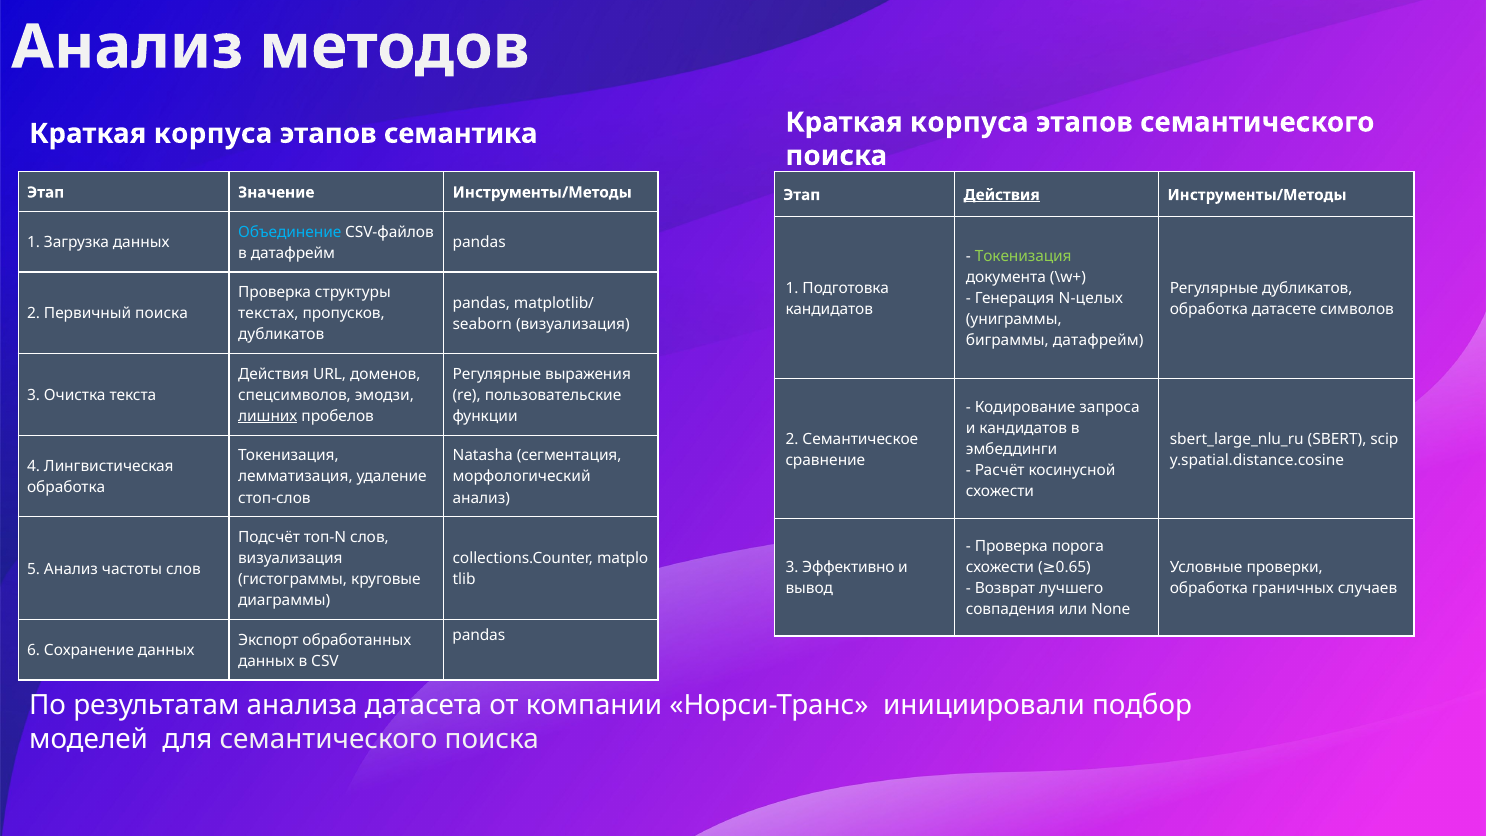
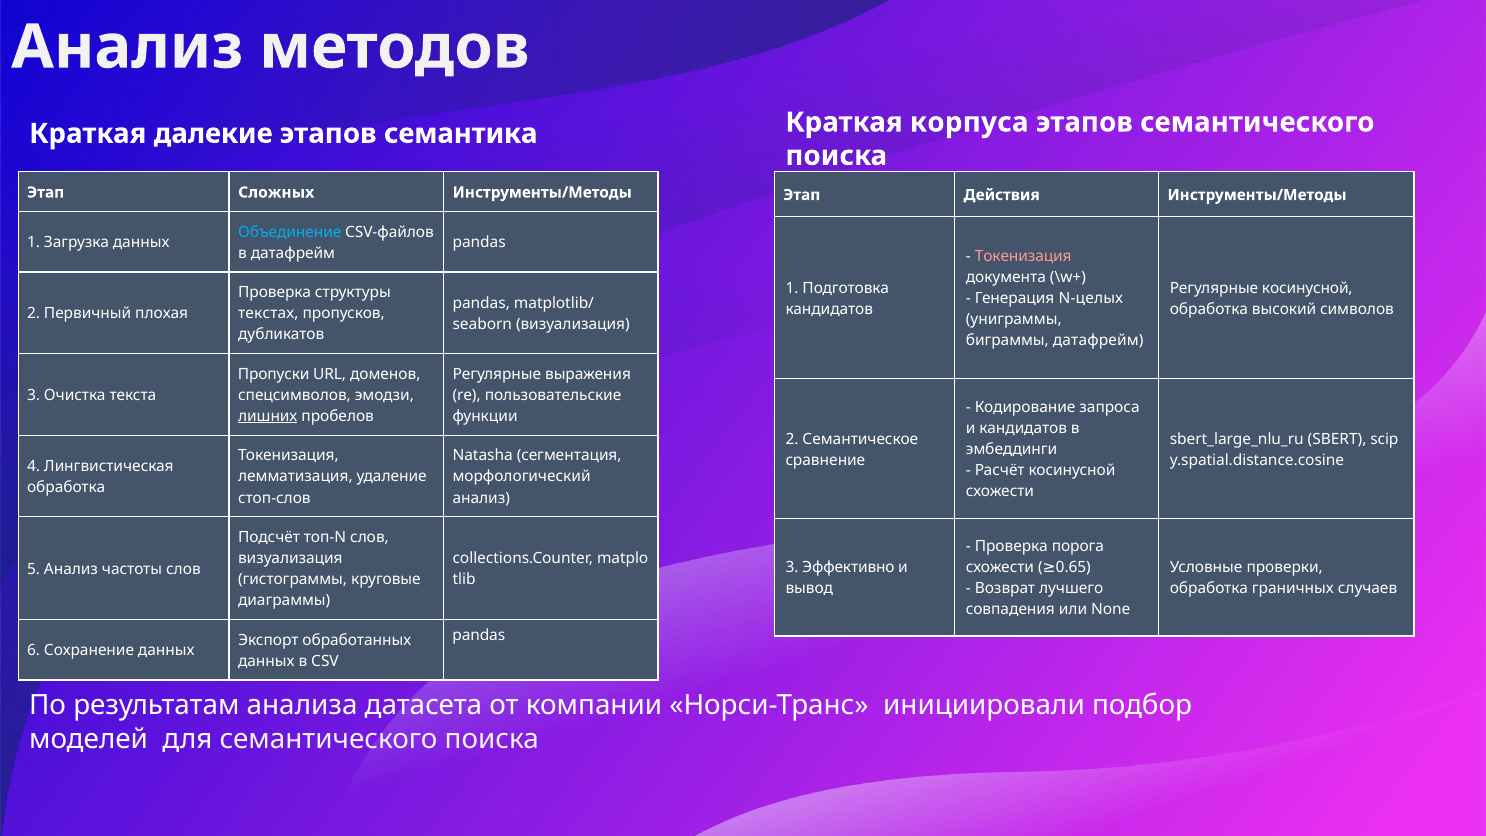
корпуса at (213, 134): корпуса -> далекие
Значение: Значение -> Сложных
Действия at (1002, 195) underline: present -> none
Токенизация at (1023, 256) colour: light green -> pink
Регулярные дубликатов: дубликатов -> косинусной
датасете: датасете -> высокий
Первичный поиска: поиска -> плохая
Действия at (274, 374): Действия -> Пропуски
